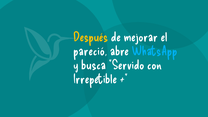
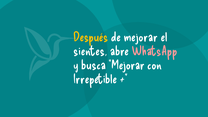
pareció: pareció -> sientes
WhatsApp colour: light blue -> pink
busca Servido: Servido -> Mejorar
